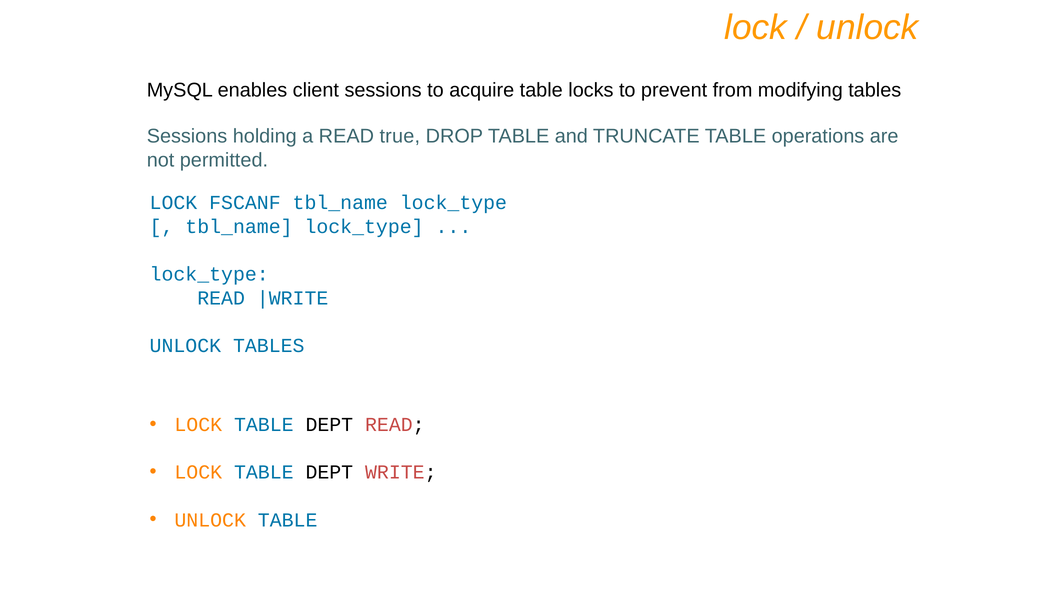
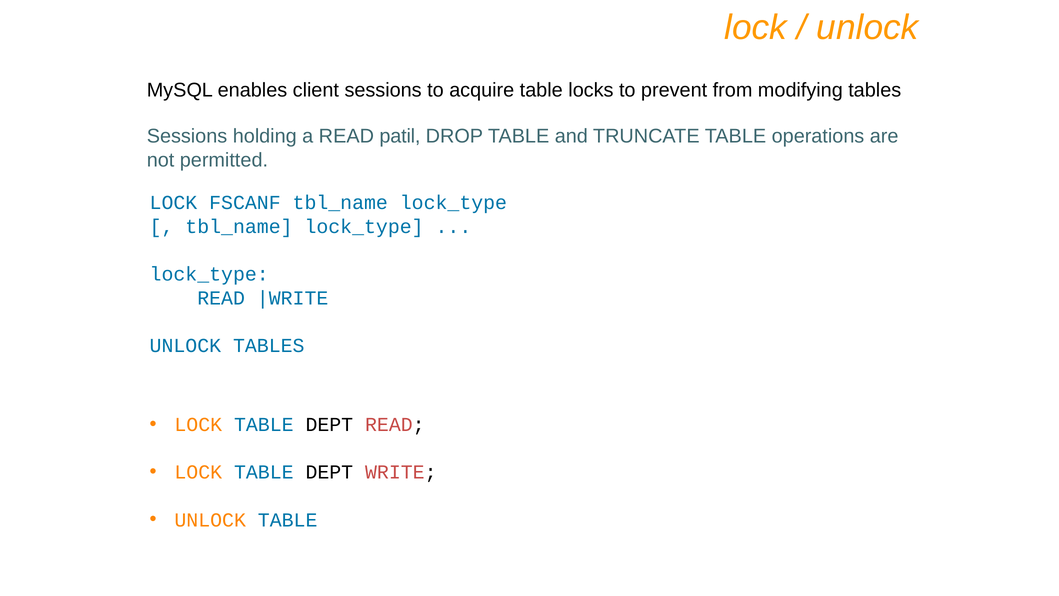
true: true -> patil
